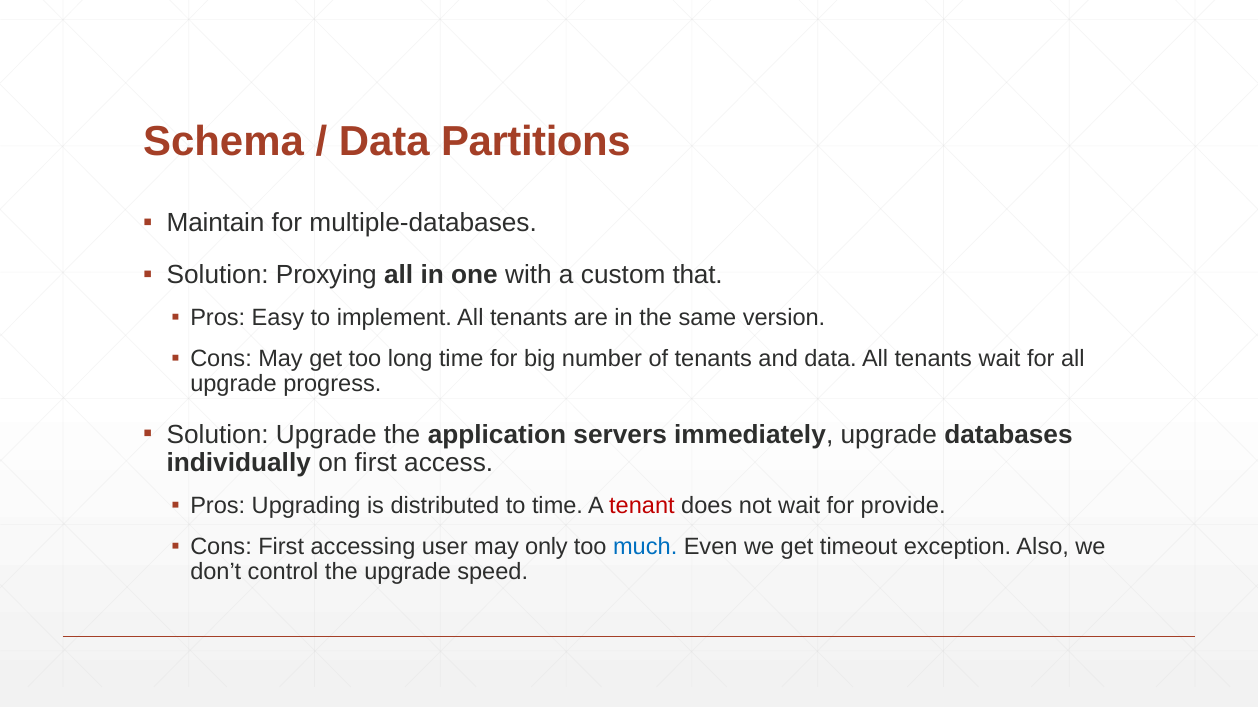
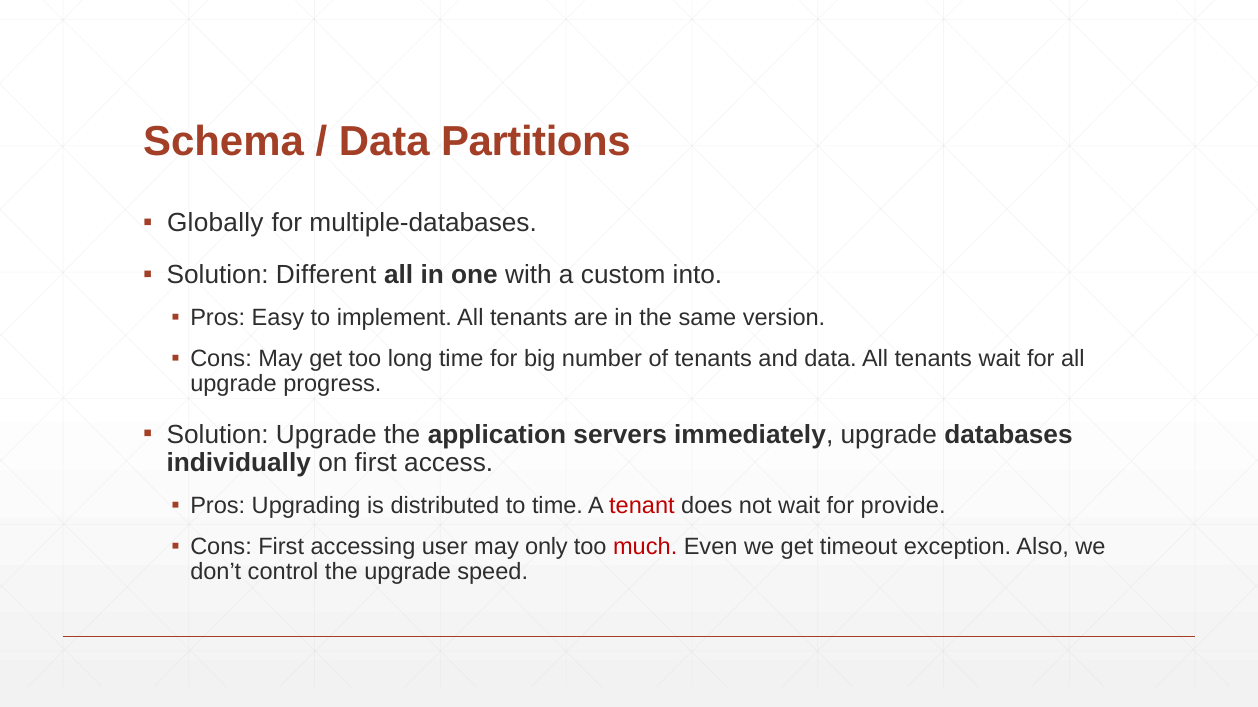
Maintain: Maintain -> Globally
Proxying: Proxying -> Different
that: that -> into
much colour: blue -> red
